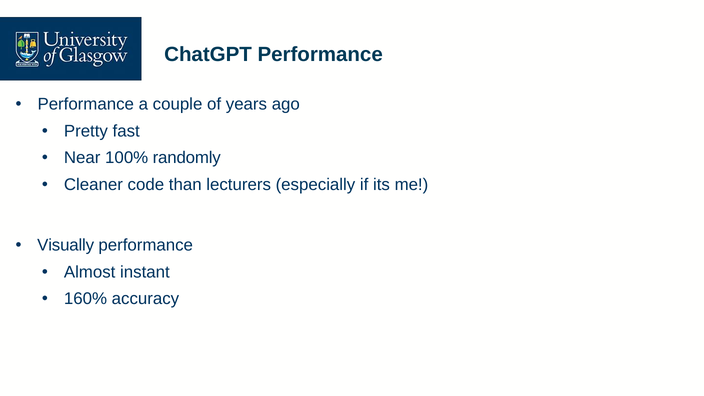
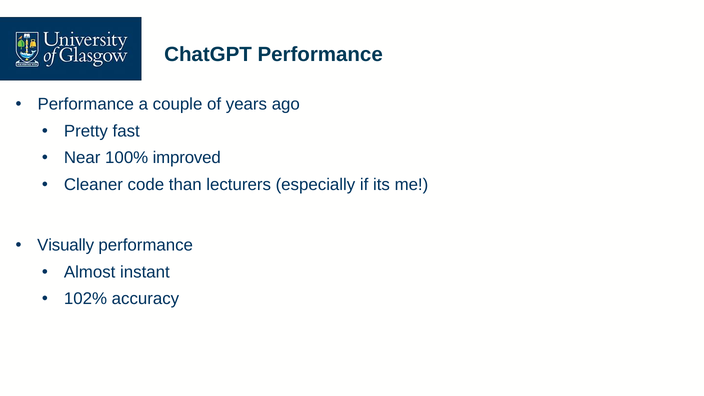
randomly: randomly -> improved
160%: 160% -> 102%
